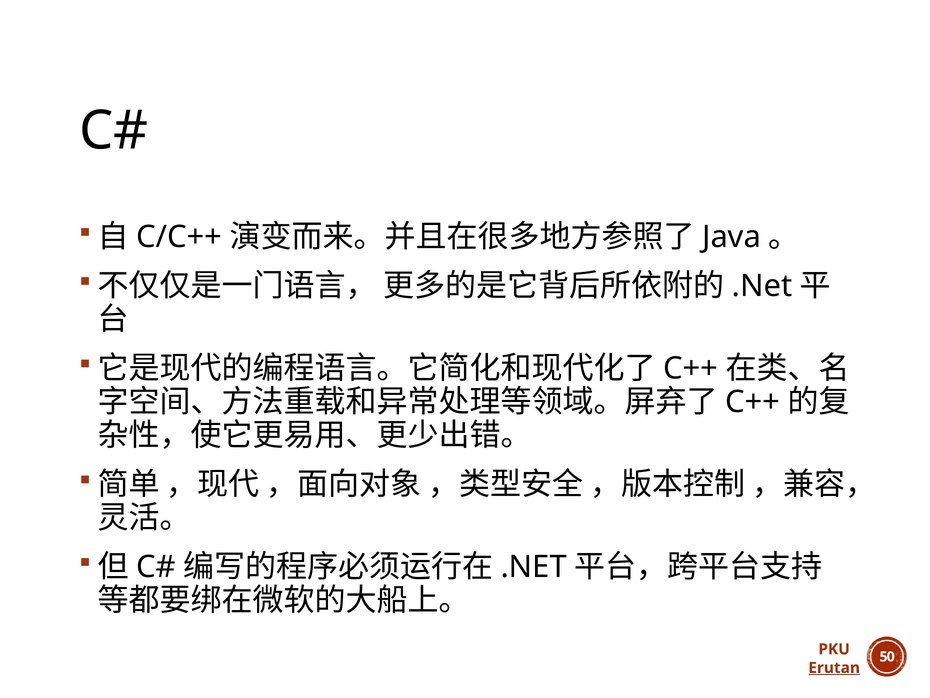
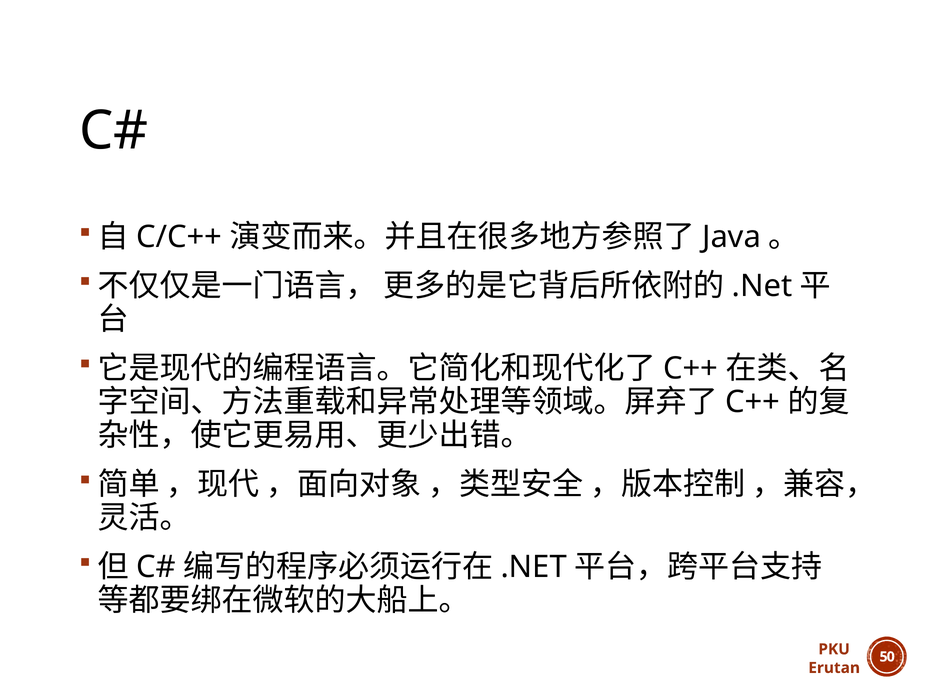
Erutan underline: present -> none
